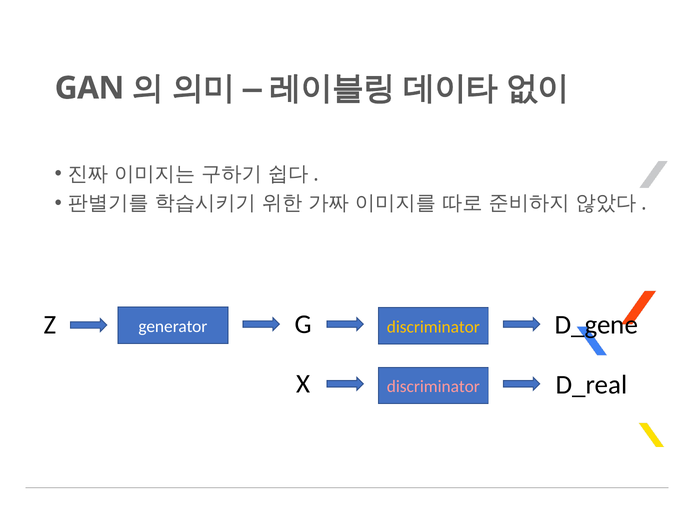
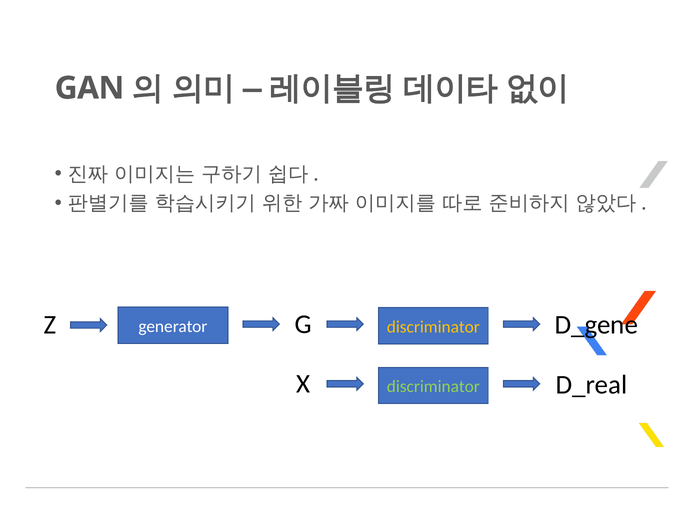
discriminator at (433, 386) colour: pink -> light green
